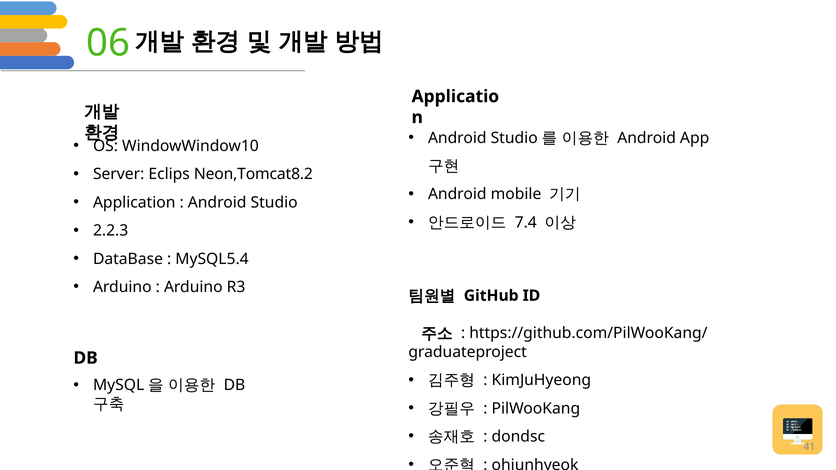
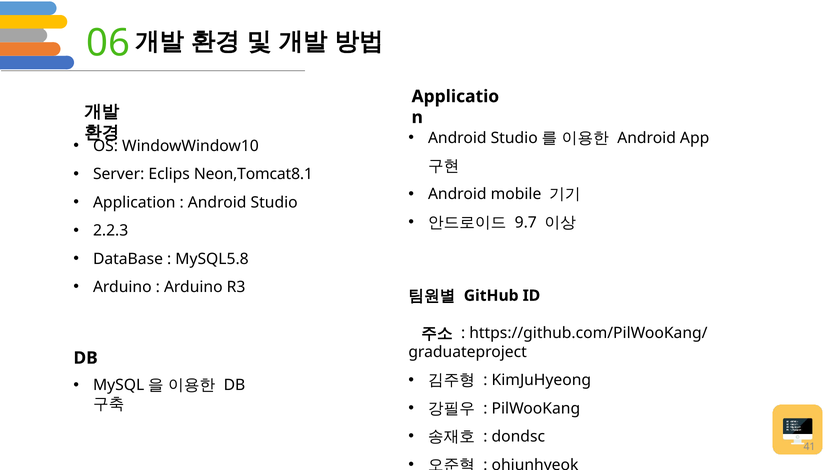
Neon,Tomcat8.2: Neon,Tomcat8.2 -> Neon,Tomcat8.1
7.4: 7.4 -> 9.7
MySQL5.4: MySQL5.4 -> MySQL5.8
